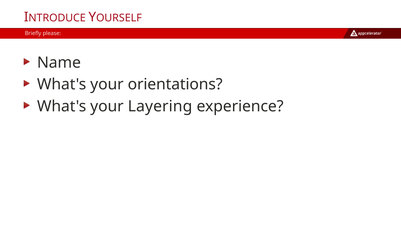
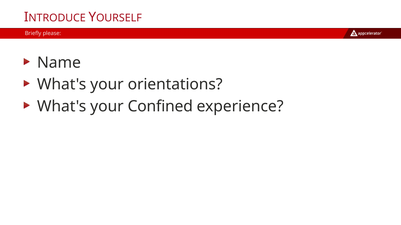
Layering: Layering -> Confined
